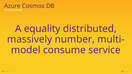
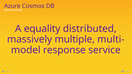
number: number -> multiple
consume: consume -> response
